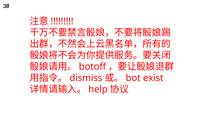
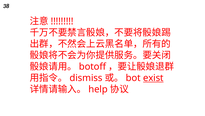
exist underline: none -> present
